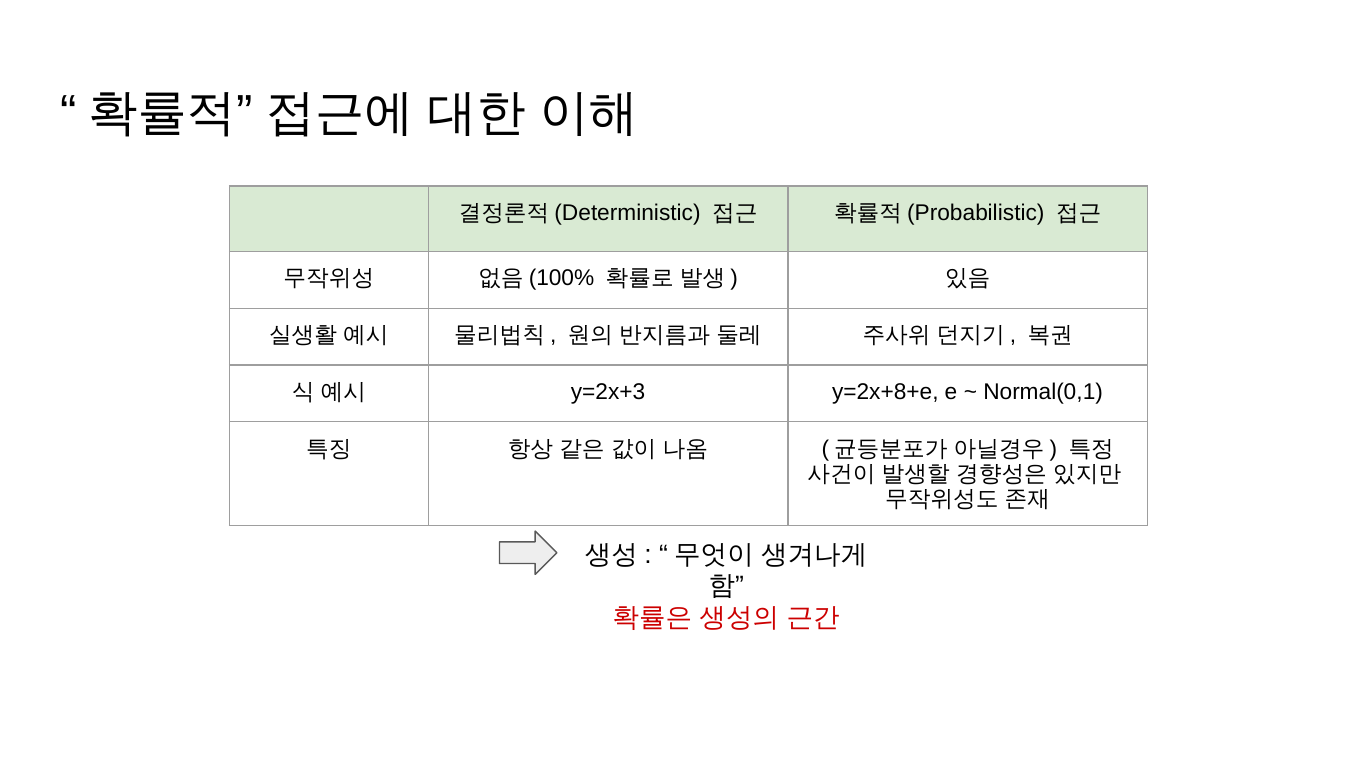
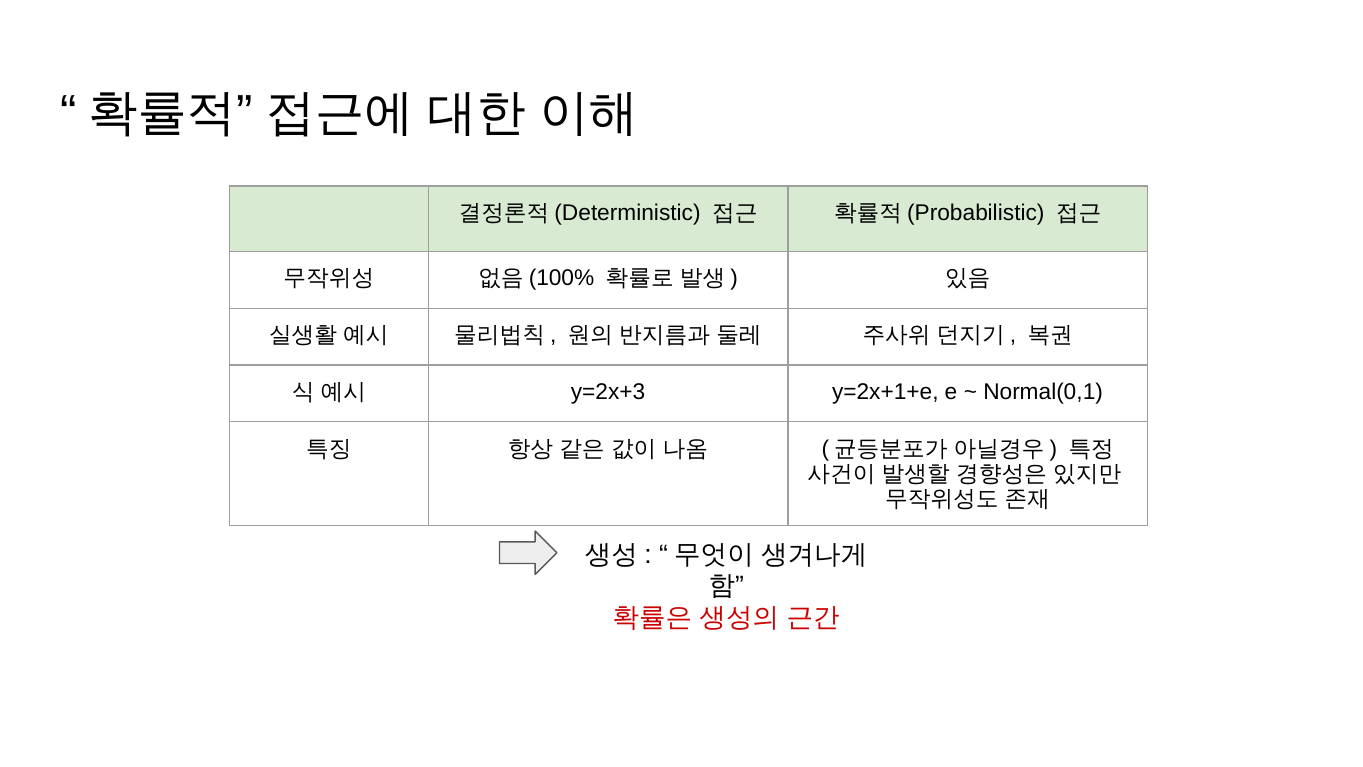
y=2x+8+e: y=2x+8+e -> y=2x+1+e
